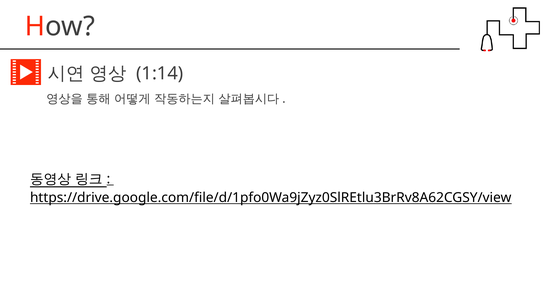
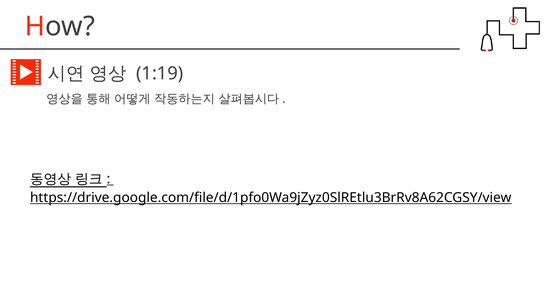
1:14: 1:14 -> 1:19
